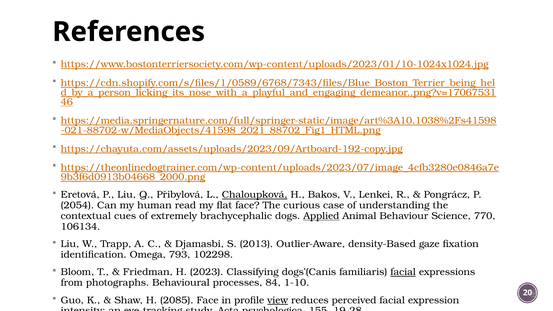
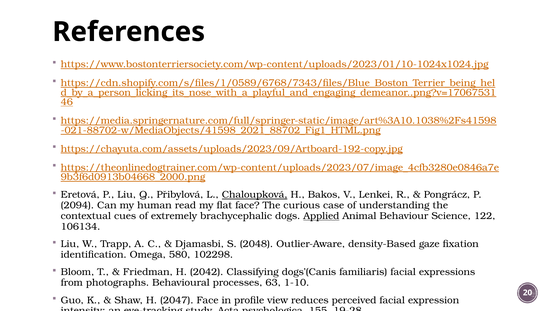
2054: 2054 -> 2094
770: 770 -> 122
2013: 2013 -> 2048
793: 793 -> 580
2023: 2023 -> 2042
facial at (403, 272) underline: present -> none
84: 84 -> 63
2085: 2085 -> 2047
view underline: present -> none
